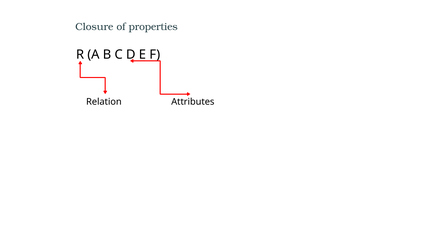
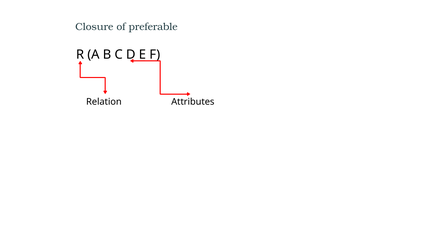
properties: properties -> preferable
